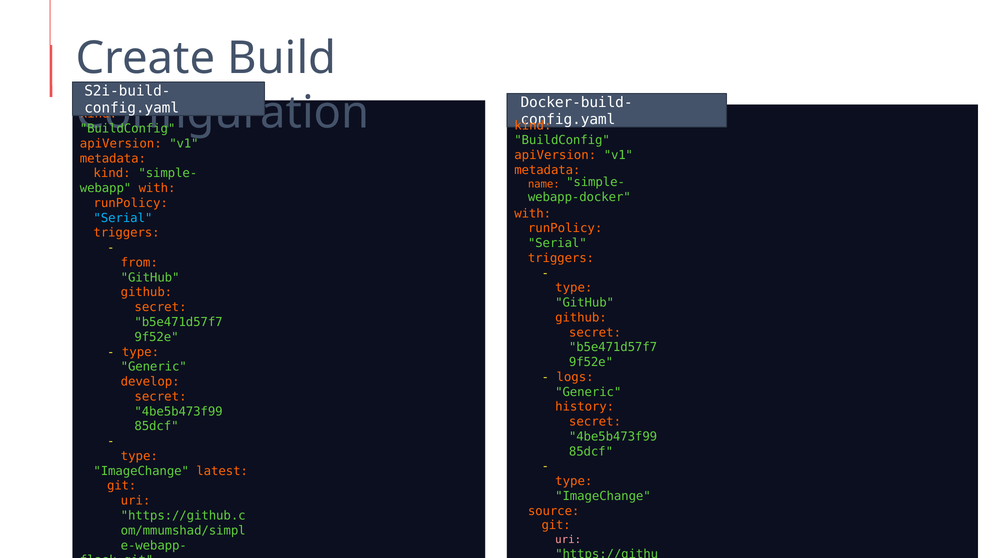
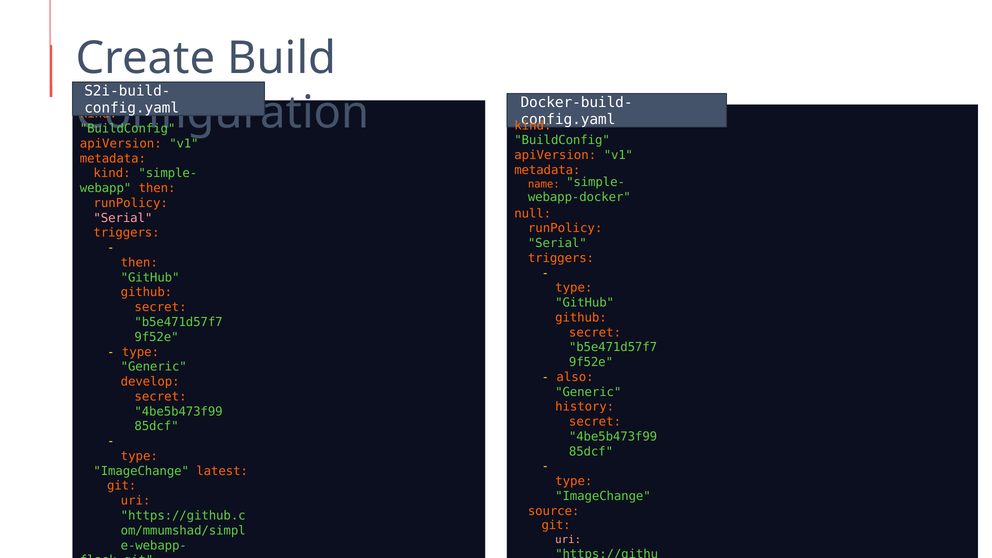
with at (157, 188): with -> then
with at (533, 213): with -> null
Serial at (123, 218) colour: light blue -> pink
from at (139, 263): from -> then
logs: logs -> also
